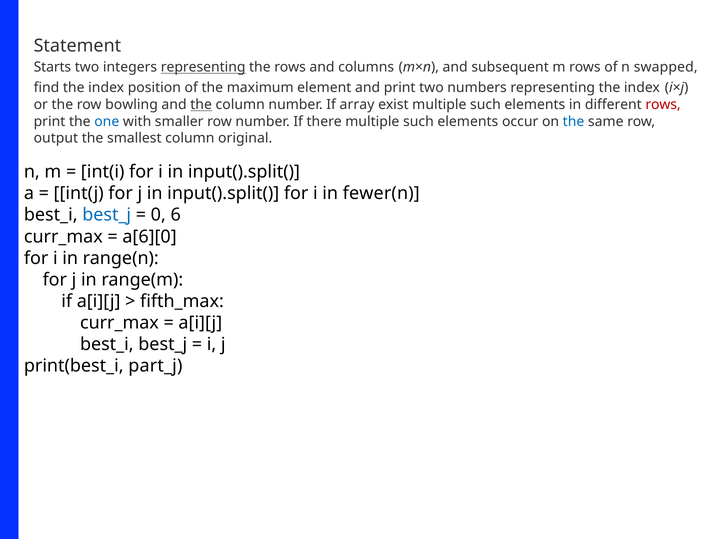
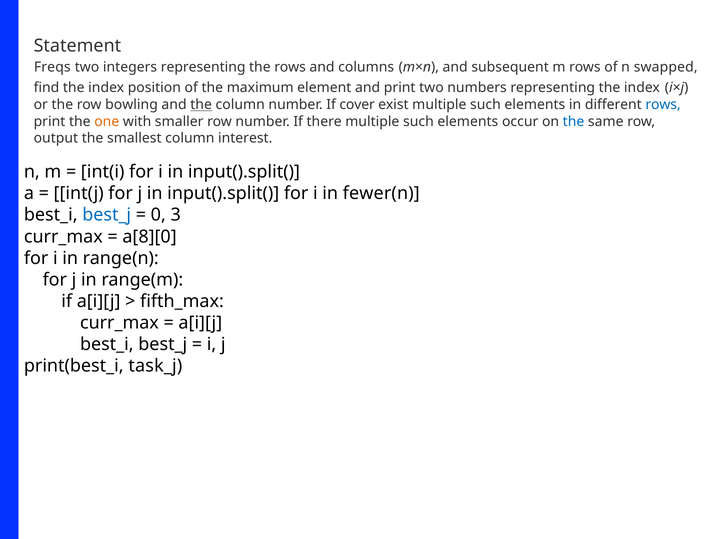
Starts: Starts -> Freqs
representing at (203, 67) underline: present -> none
array: array -> cover
rows at (663, 105) colour: red -> blue
one colour: blue -> orange
original: original -> interest
6: 6 -> 3
a[6][0: a[6][0 -> a[8][0
part_j: part_j -> task_j
